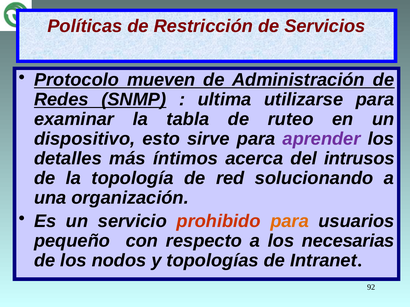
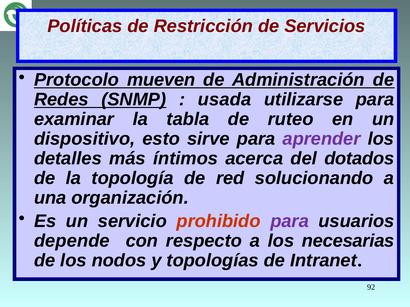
ultima: ultima -> usada
intrusos: intrusos -> dotados
para at (290, 222) colour: orange -> purple
pequeño: pequeño -> depende
